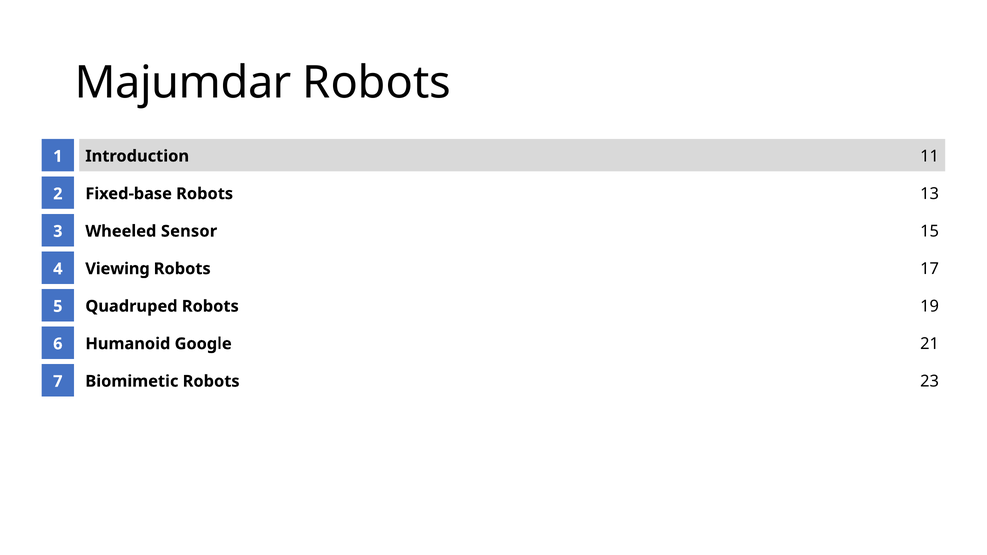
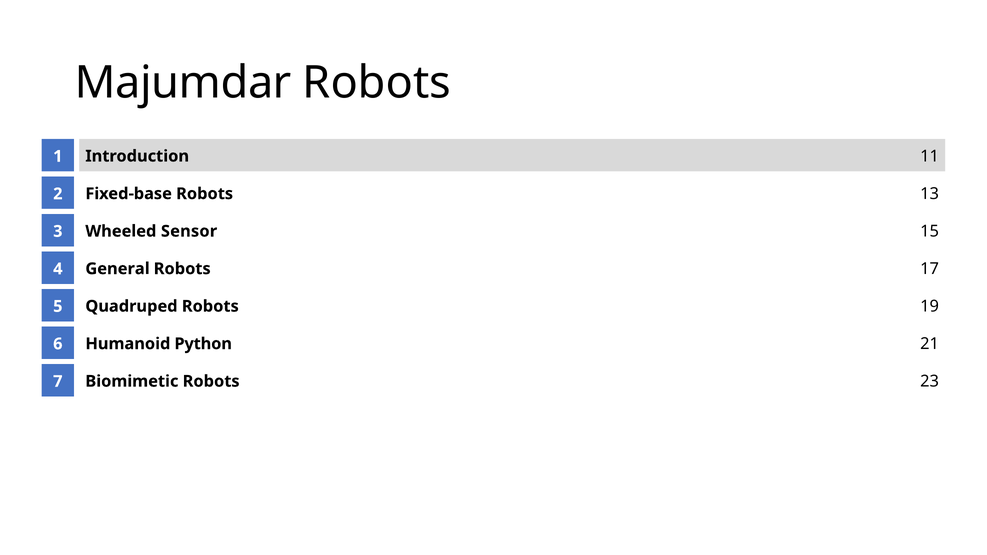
Viewing: Viewing -> General
Google: Google -> Python
